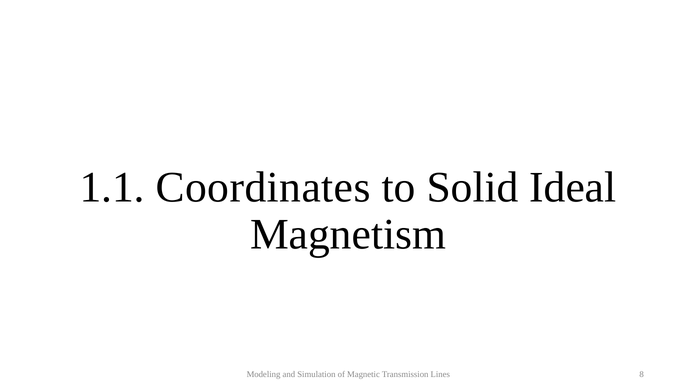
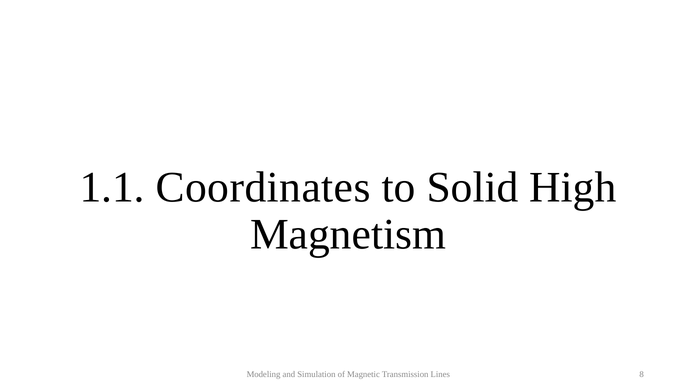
Ideal: Ideal -> High
